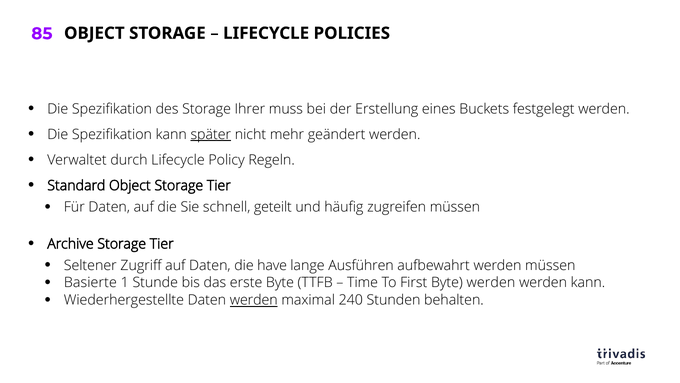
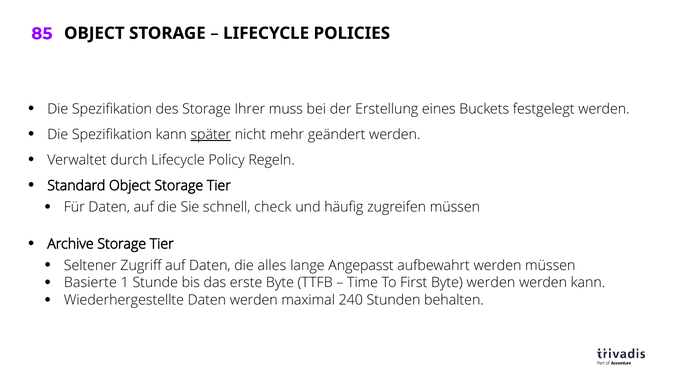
geteilt: geteilt -> check
have: have -> alles
Ausführen: Ausführen -> Angepasst
werden at (254, 300) underline: present -> none
